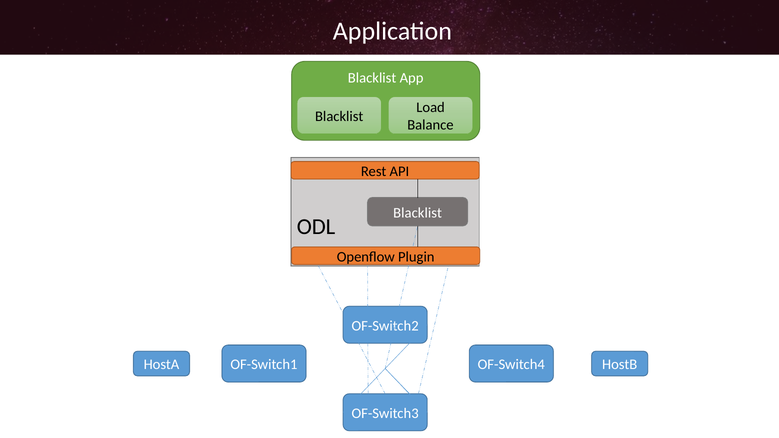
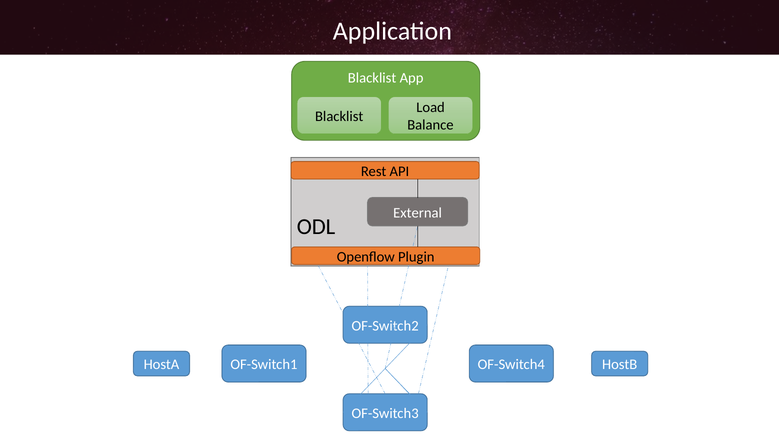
Blacklist at (418, 213): Blacklist -> External
